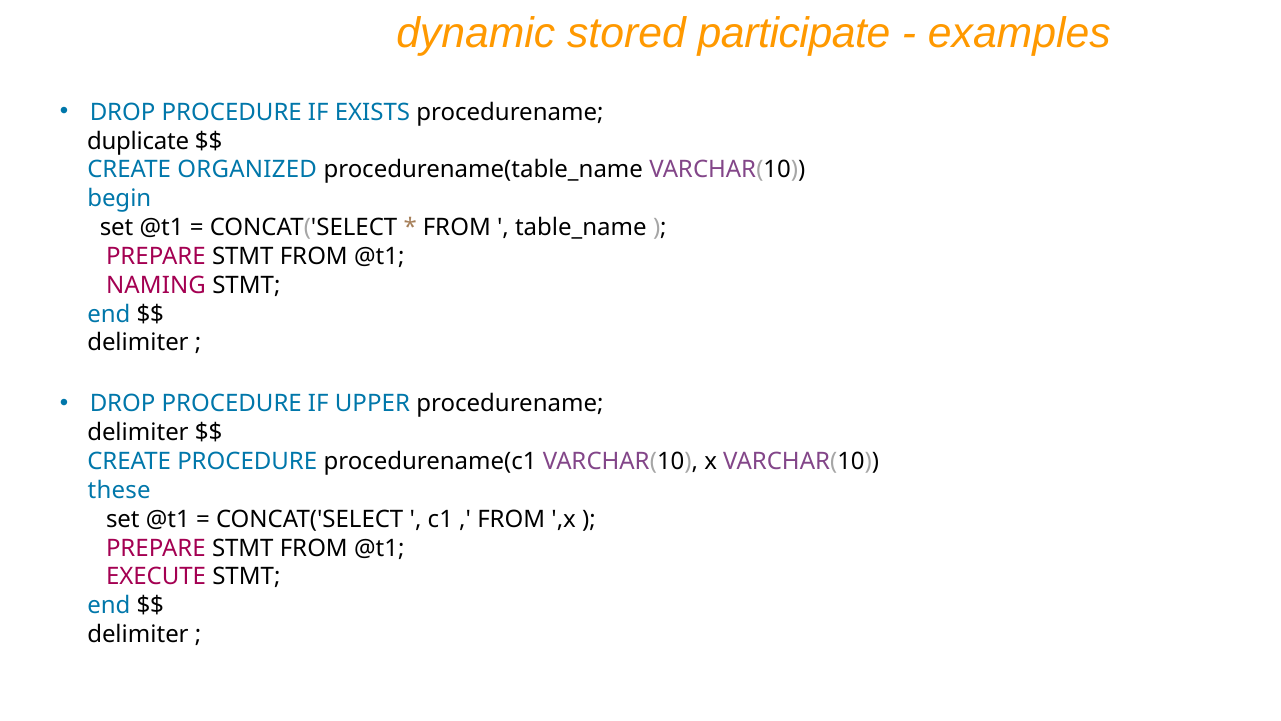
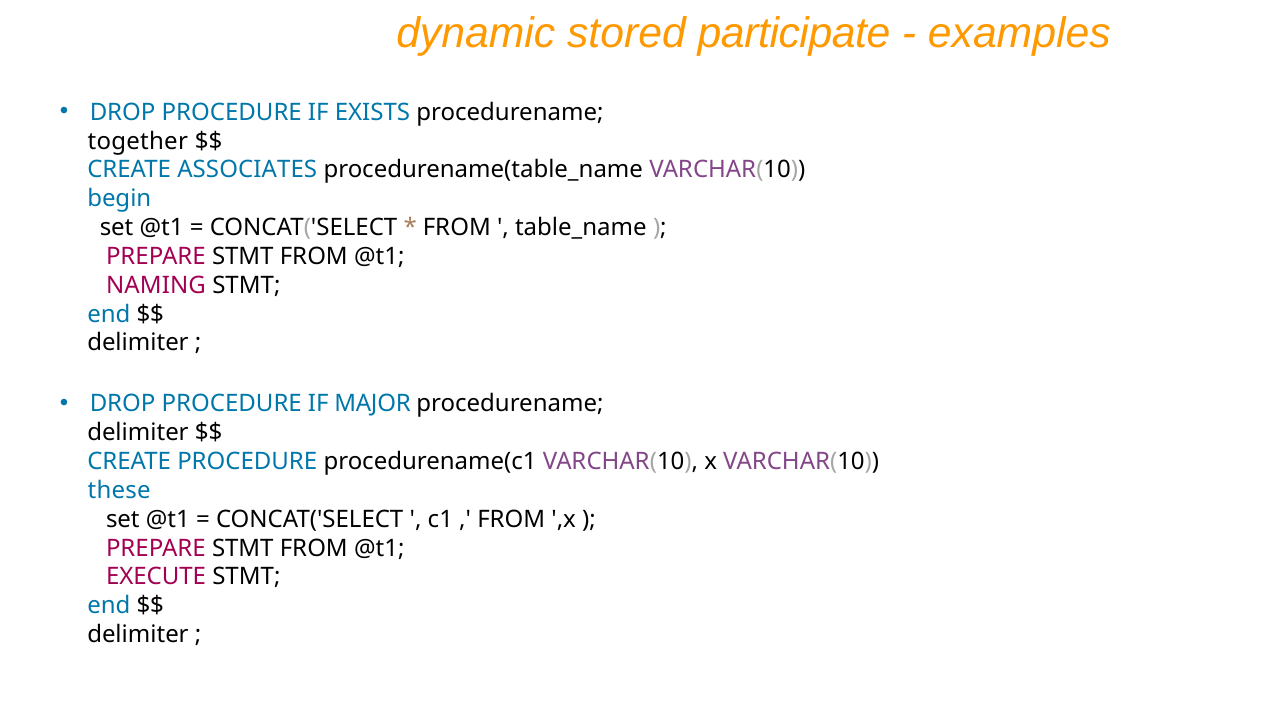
duplicate: duplicate -> together
ORGANIZED: ORGANIZED -> ASSOCIATES
UPPER: UPPER -> MAJOR
